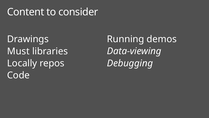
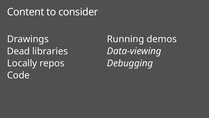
Must: Must -> Dead
